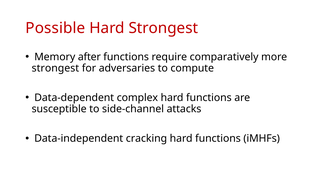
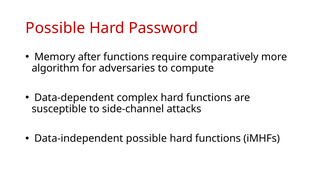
Hard Strongest: Strongest -> Password
strongest at (55, 68): strongest -> algorithm
Data-independent cracking: cracking -> possible
